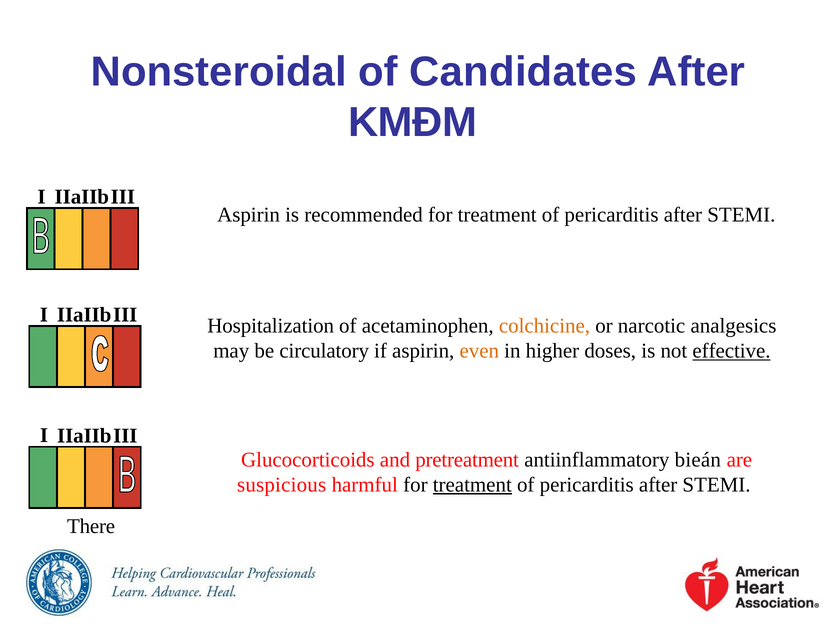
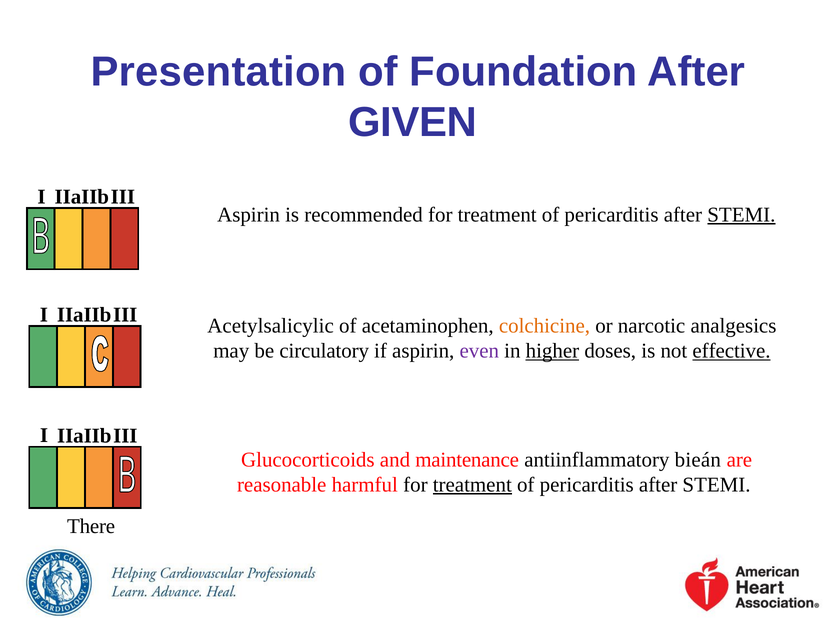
Nonsteroidal: Nonsteroidal -> Presentation
Candidates: Candidates -> Foundation
KMĐM: KMĐM -> GIVEN
STEMI at (741, 215) underline: none -> present
Hospitalization: Hospitalization -> Acetylsalicylic
even colour: orange -> purple
higher underline: none -> present
pretreatment: pretreatment -> maintenance
suspicious: suspicious -> reasonable
